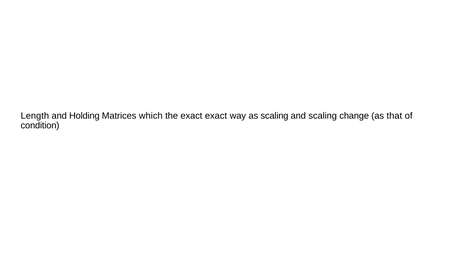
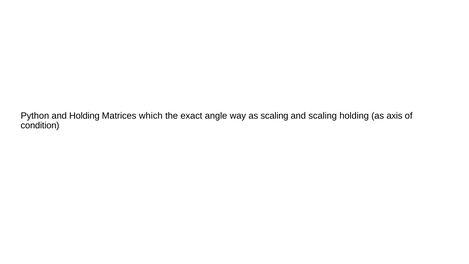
Length: Length -> Python
exact exact: exact -> angle
scaling change: change -> holding
that: that -> axis
